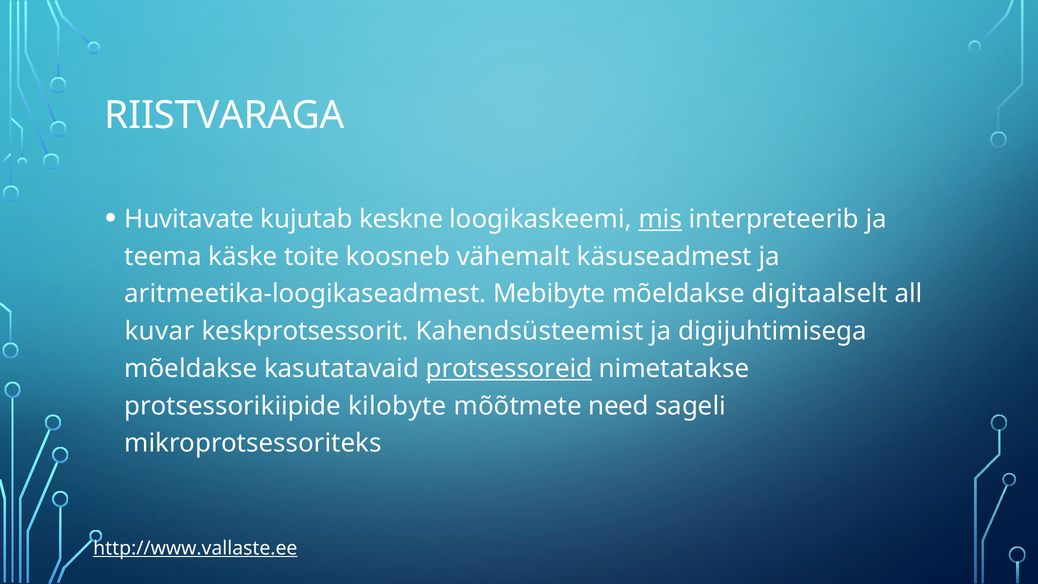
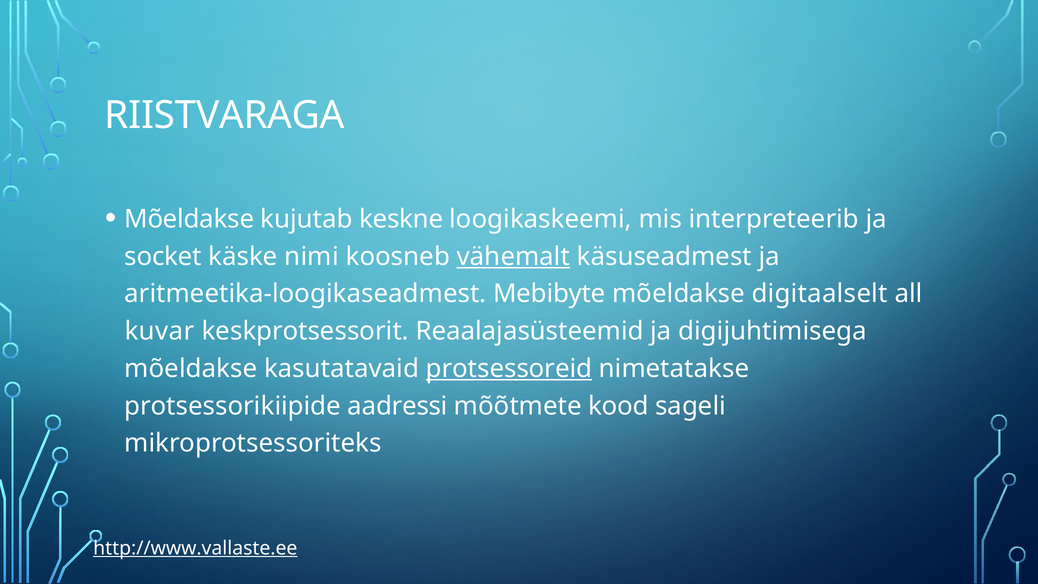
Huvitavate at (189, 219): Huvitavate -> Mõeldakse
mis underline: present -> none
teema: teema -> socket
toite: toite -> nimi
vähemalt underline: none -> present
Kahendsüsteemist: Kahendsüsteemist -> Reaalajasüsteemid
kilobyte: kilobyte -> aadressi
need: need -> kood
